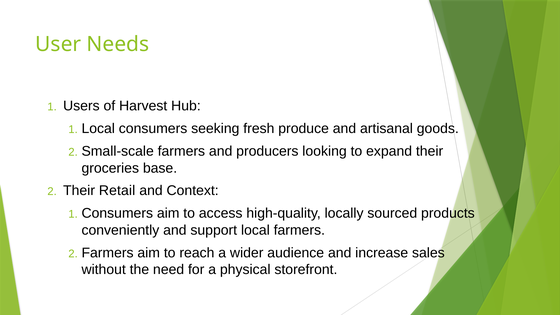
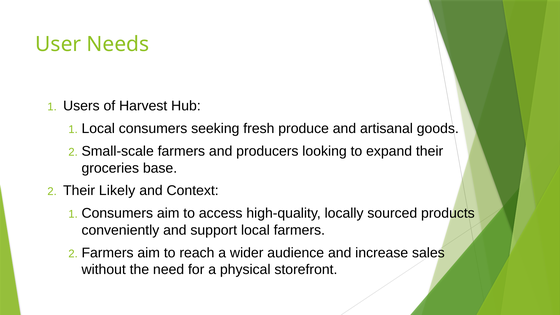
Retail: Retail -> Likely
